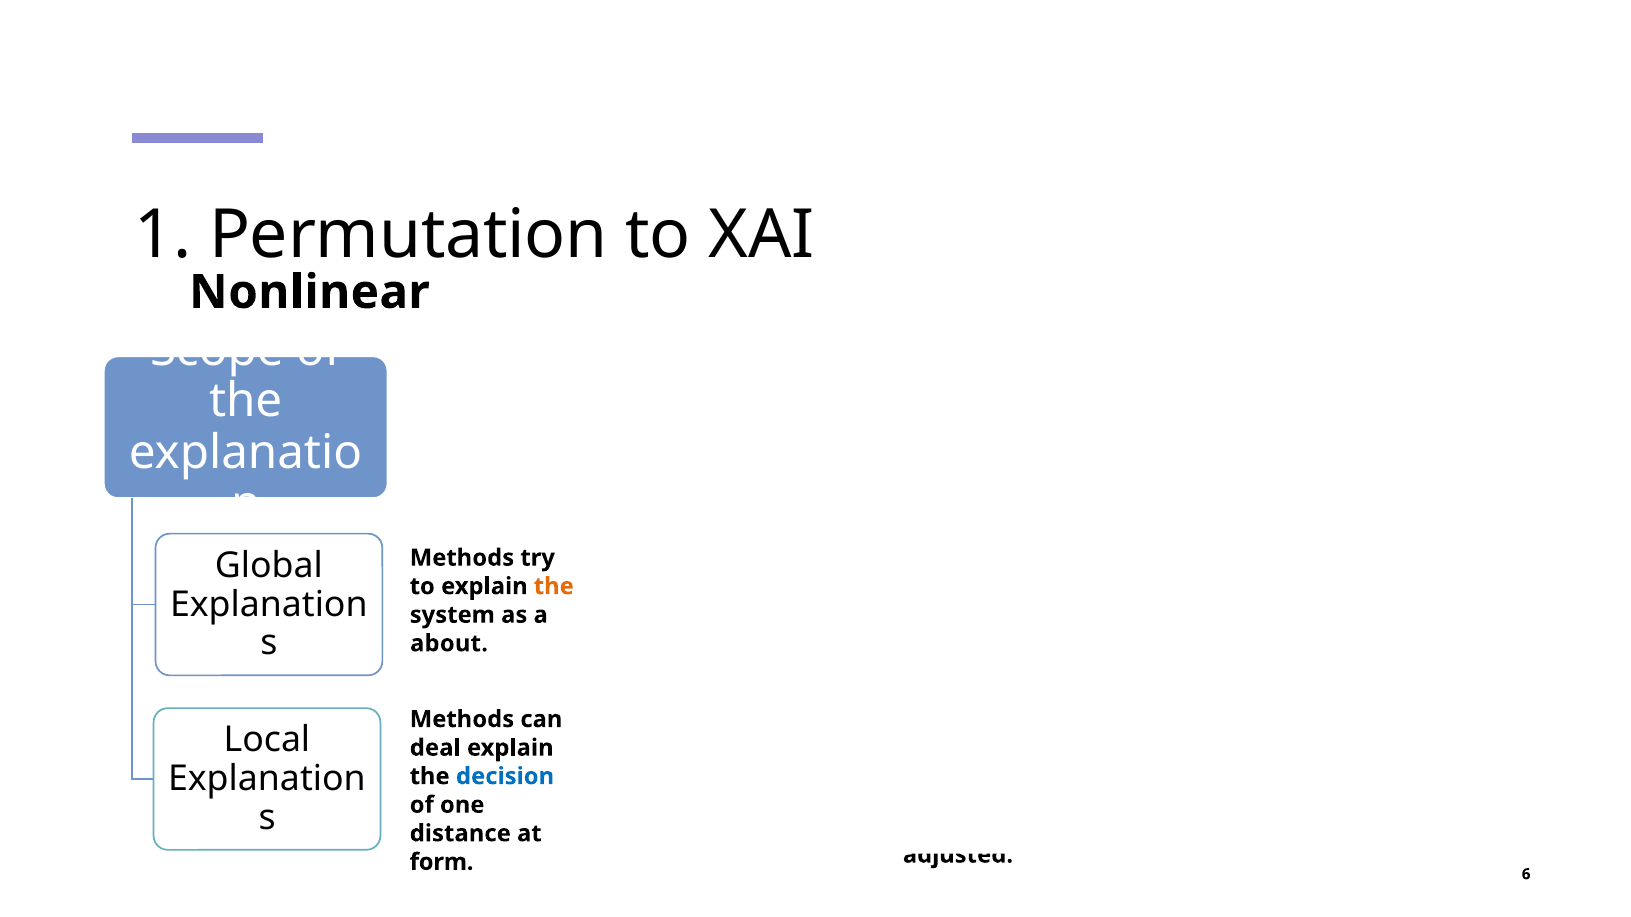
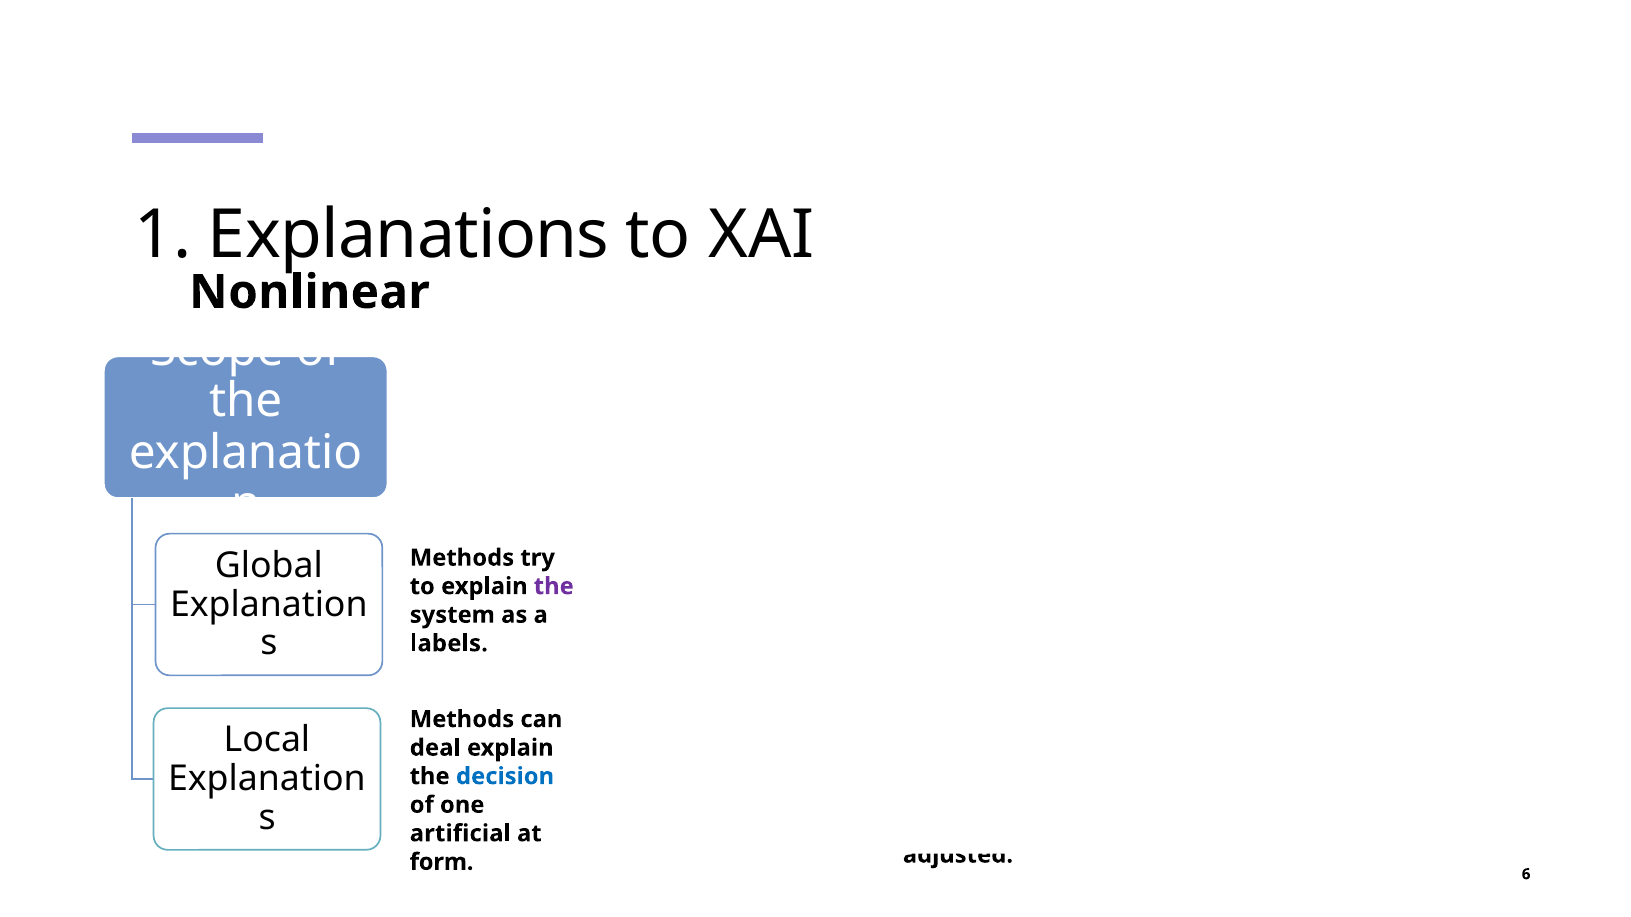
Permutation: Permutation -> Explanations
the at (554, 587) colour: orange -> purple
about: about -> labels
distance: distance -> artificial
